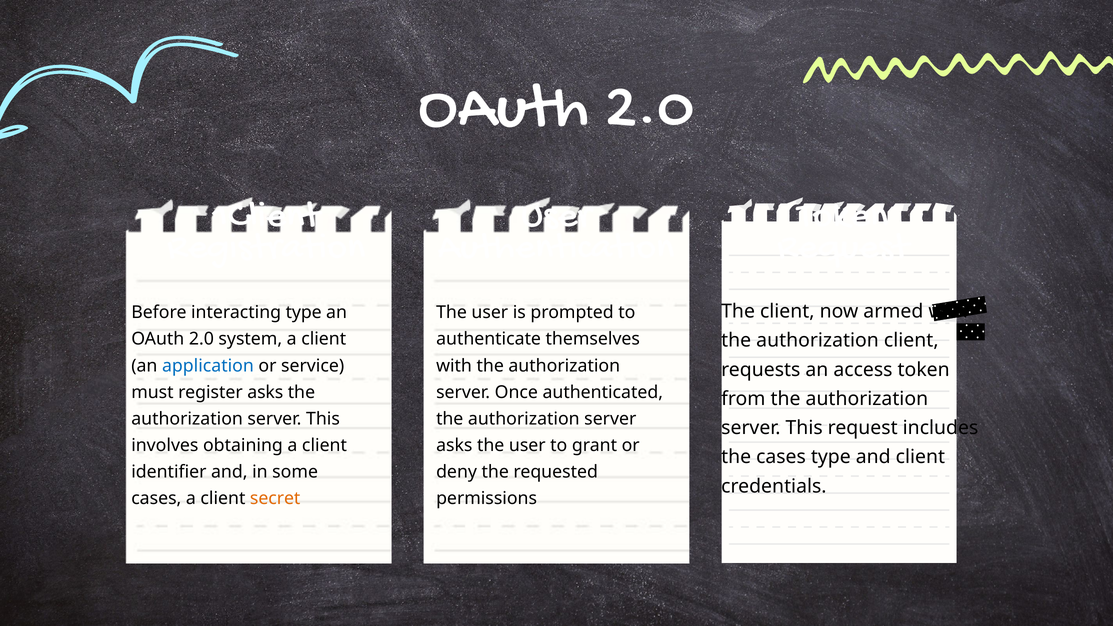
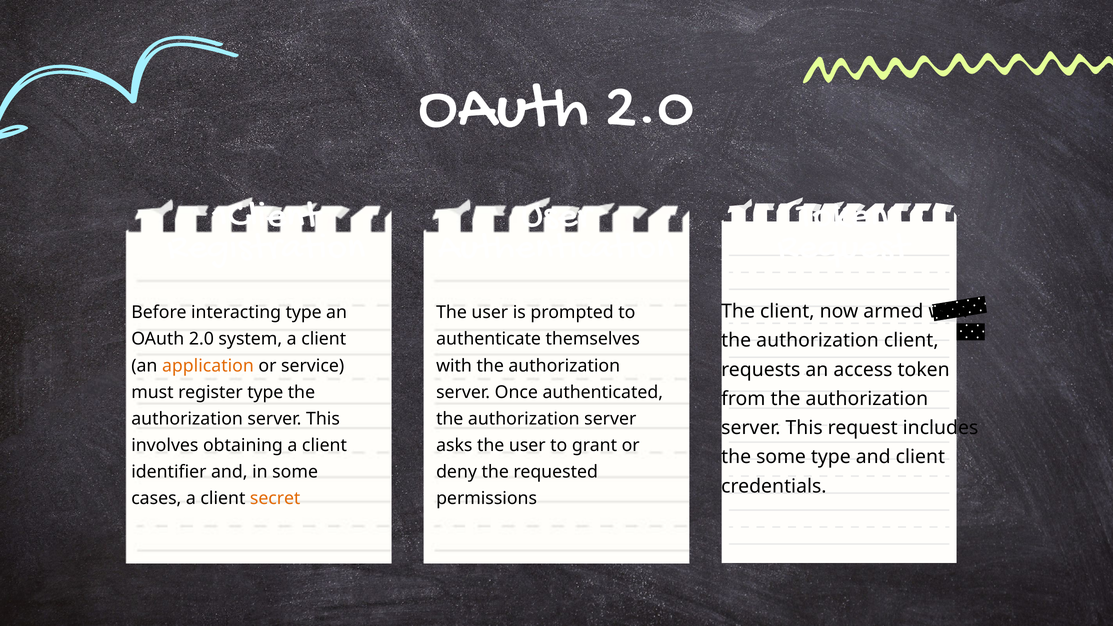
application colour: blue -> orange
register asks: asks -> type
the cases: cases -> some
